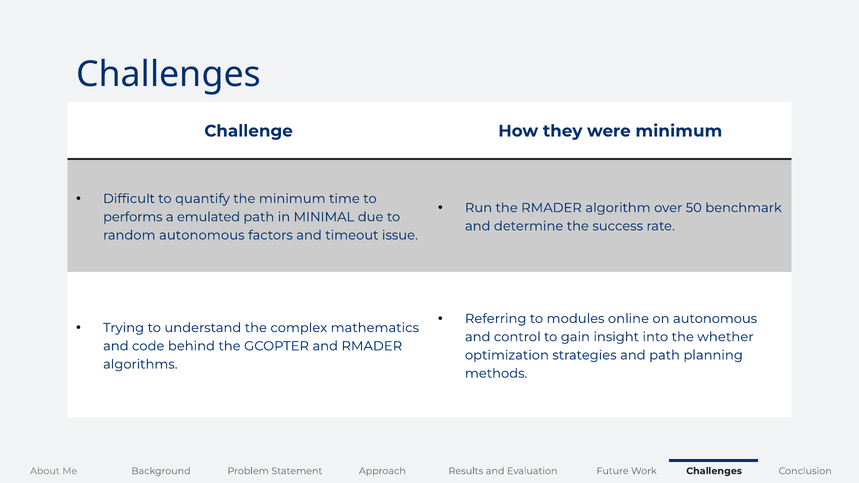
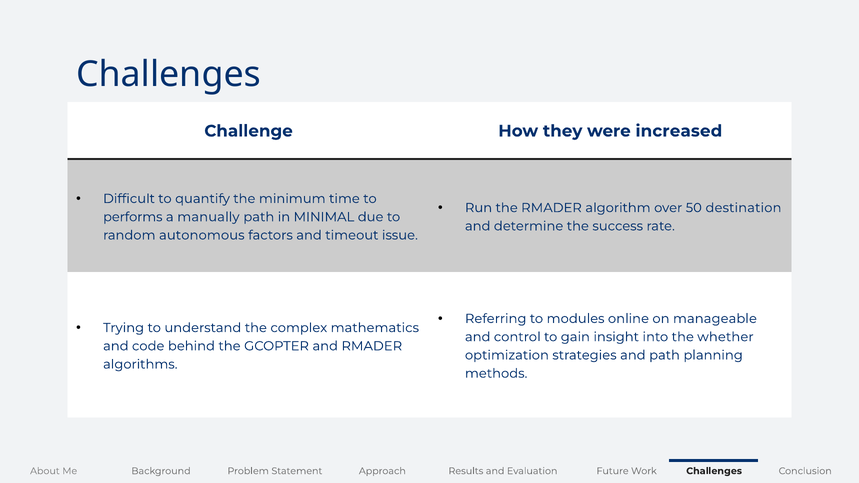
were minimum: minimum -> increased
benchmark: benchmark -> destination
emulated: emulated -> manually
on autonomous: autonomous -> manageable
